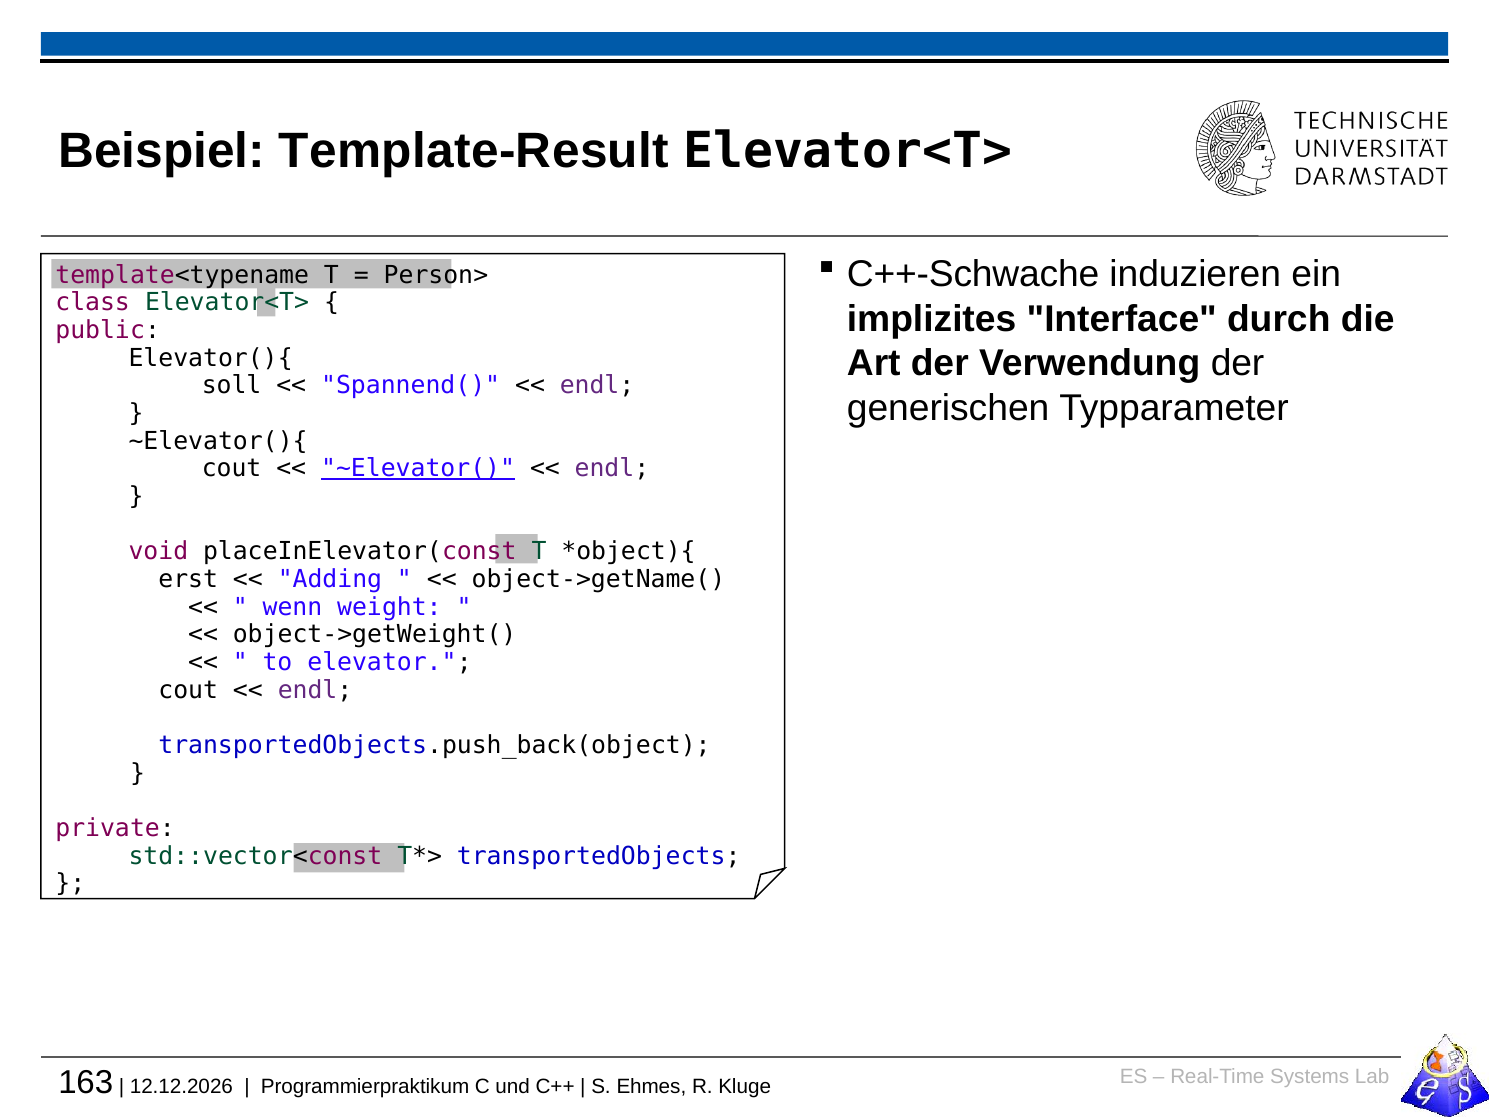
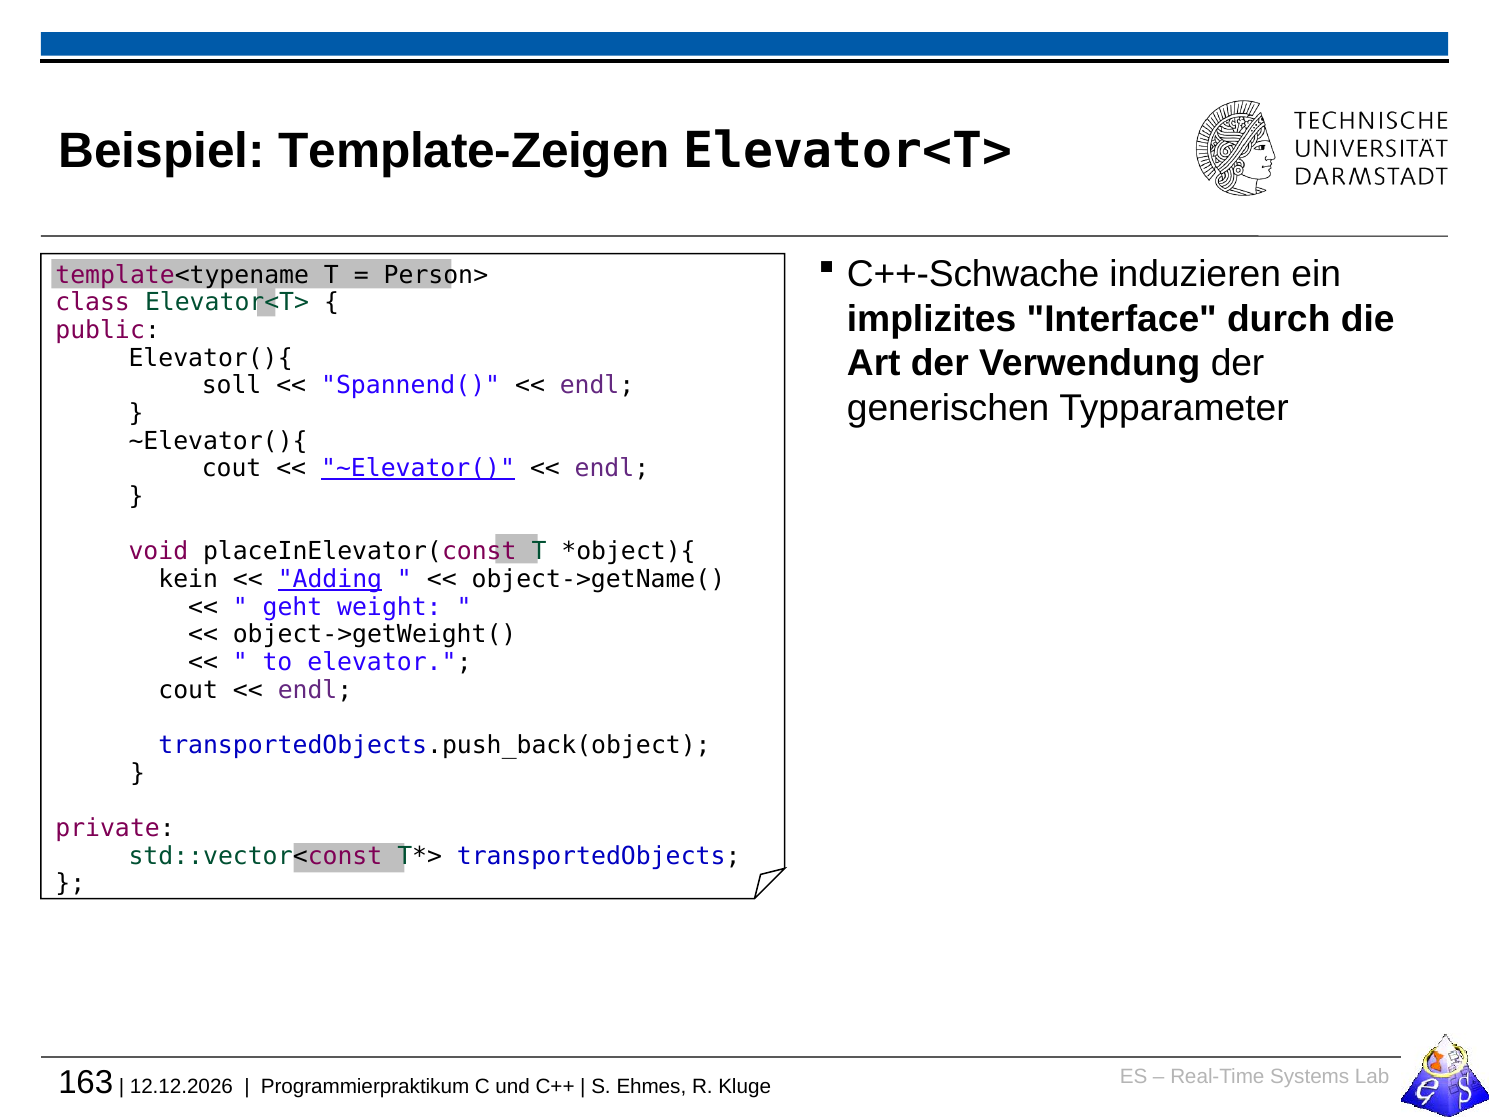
Template-Result: Template-Result -> Template-Zeigen
erst: erst -> kein
Adding underline: none -> present
wenn: wenn -> geht
